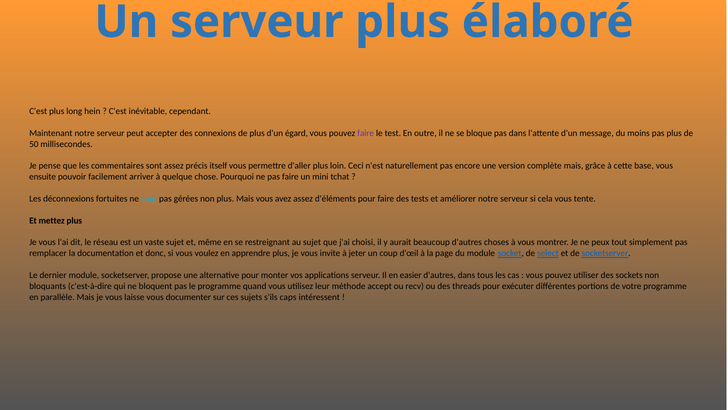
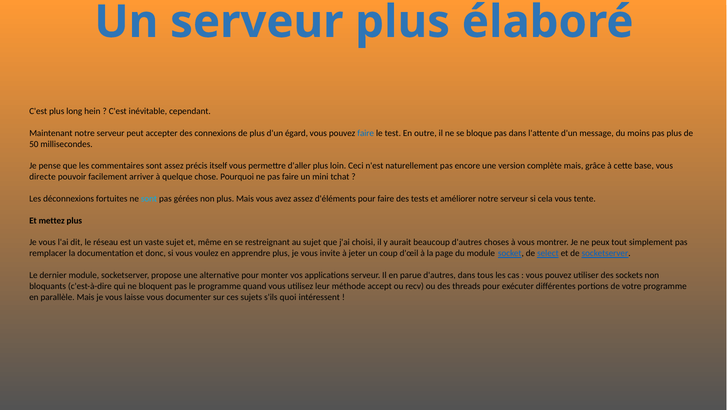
faire at (366, 133) colour: purple -> blue
ensuite: ensuite -> directe
easier: easier -> parue
caps: caps -> quoi
